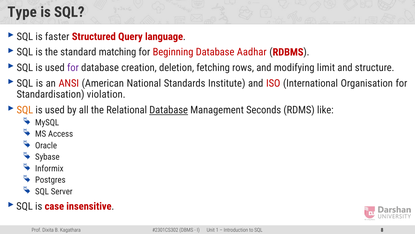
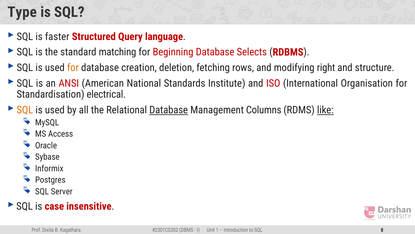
Aadhar: Aadhar -> Selects
for at (73, 68) colour: purple -> orange
limit: limit -> right
violation: violation -> electrical
Seconds: Seconds -> Columns
like underline: none -> present
